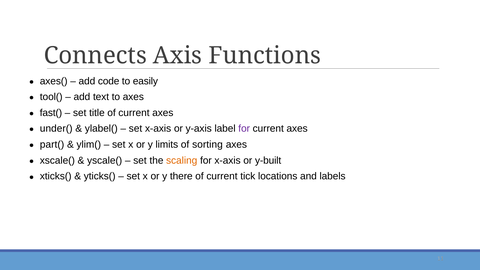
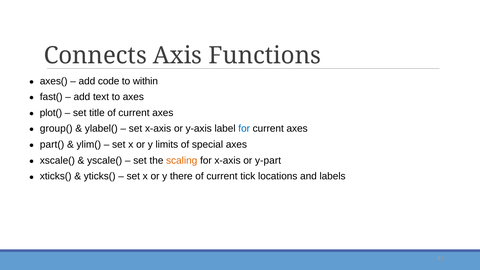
easily: easily -> within
tool(: tool( -> fast(
fast(: fast( -> plot(
under(: under( -> group(
for at (244, 128) colour: purple -> blue
sorting: sorting -> special
y-built: y-built -> y-part
